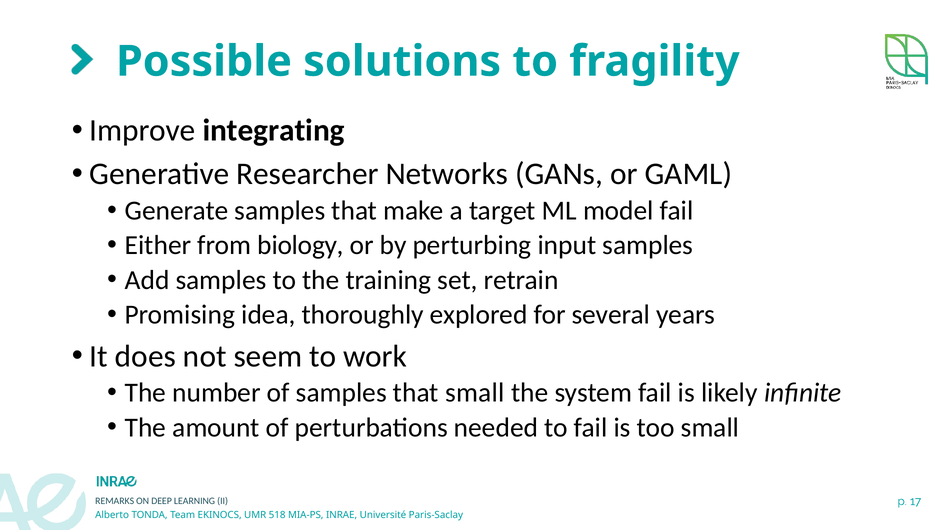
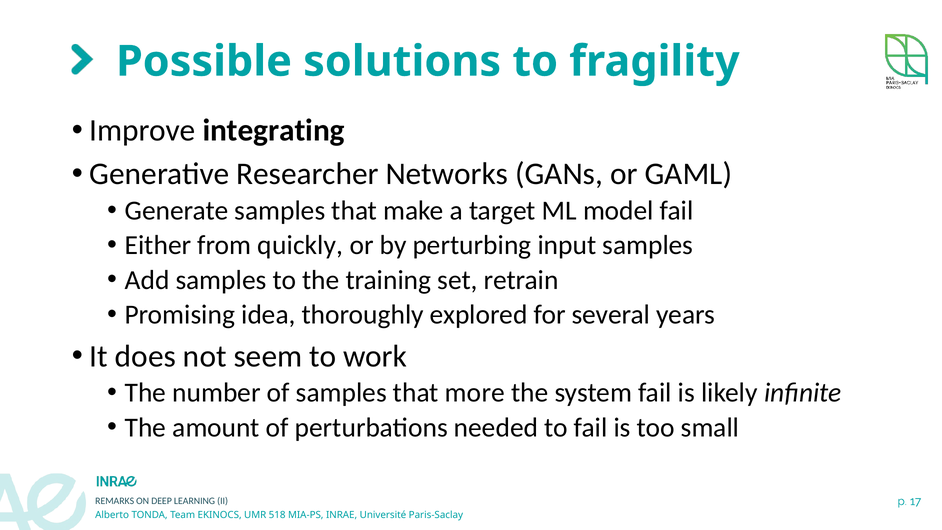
biology: biology -> quickly
that small: small -> more
